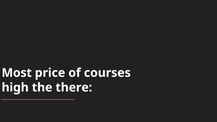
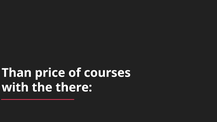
Most: Most -> Than
high: high -> with
